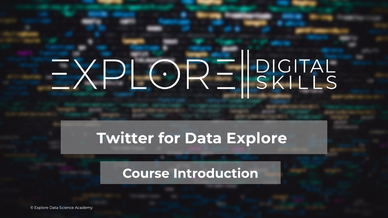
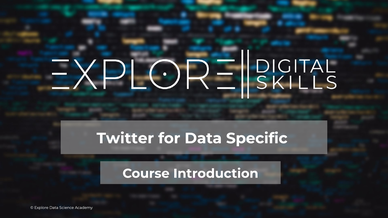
Data Explore: Explore -> Specific
